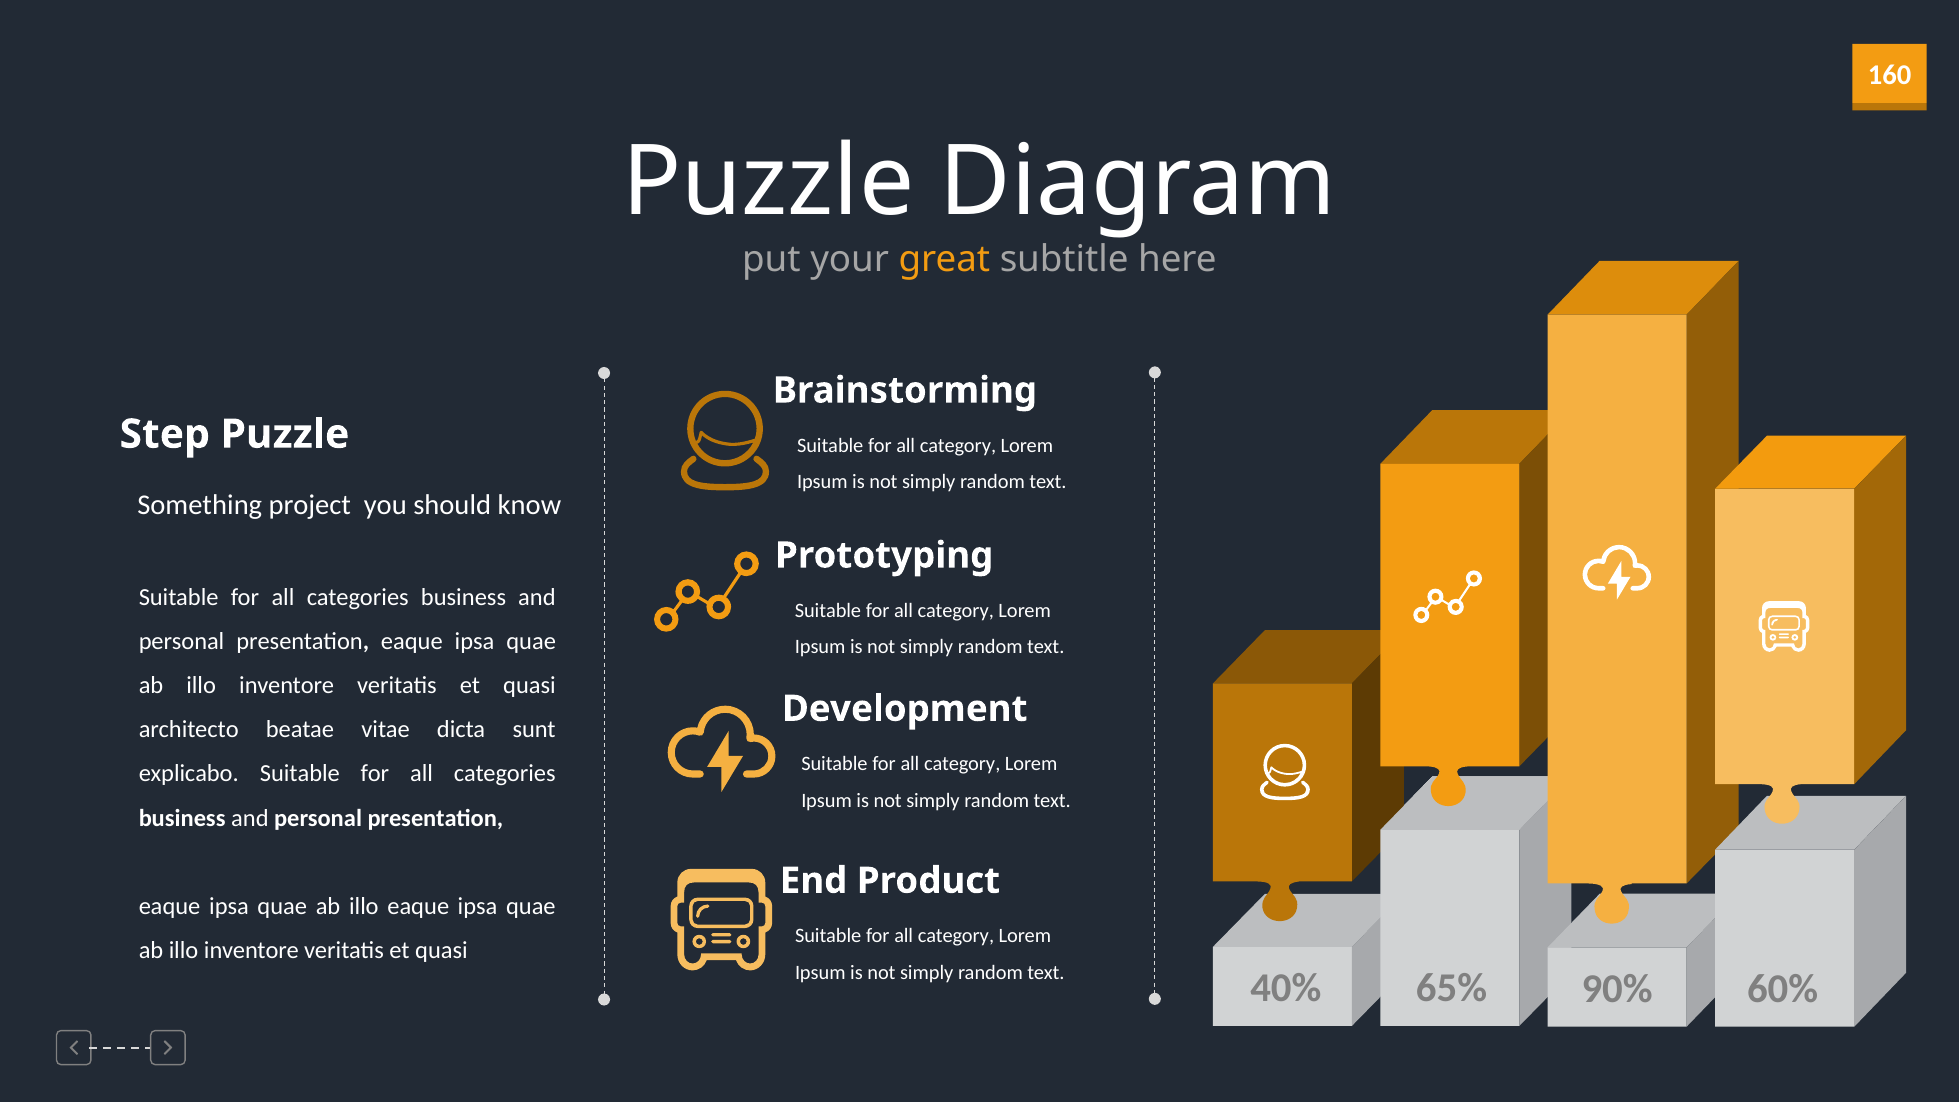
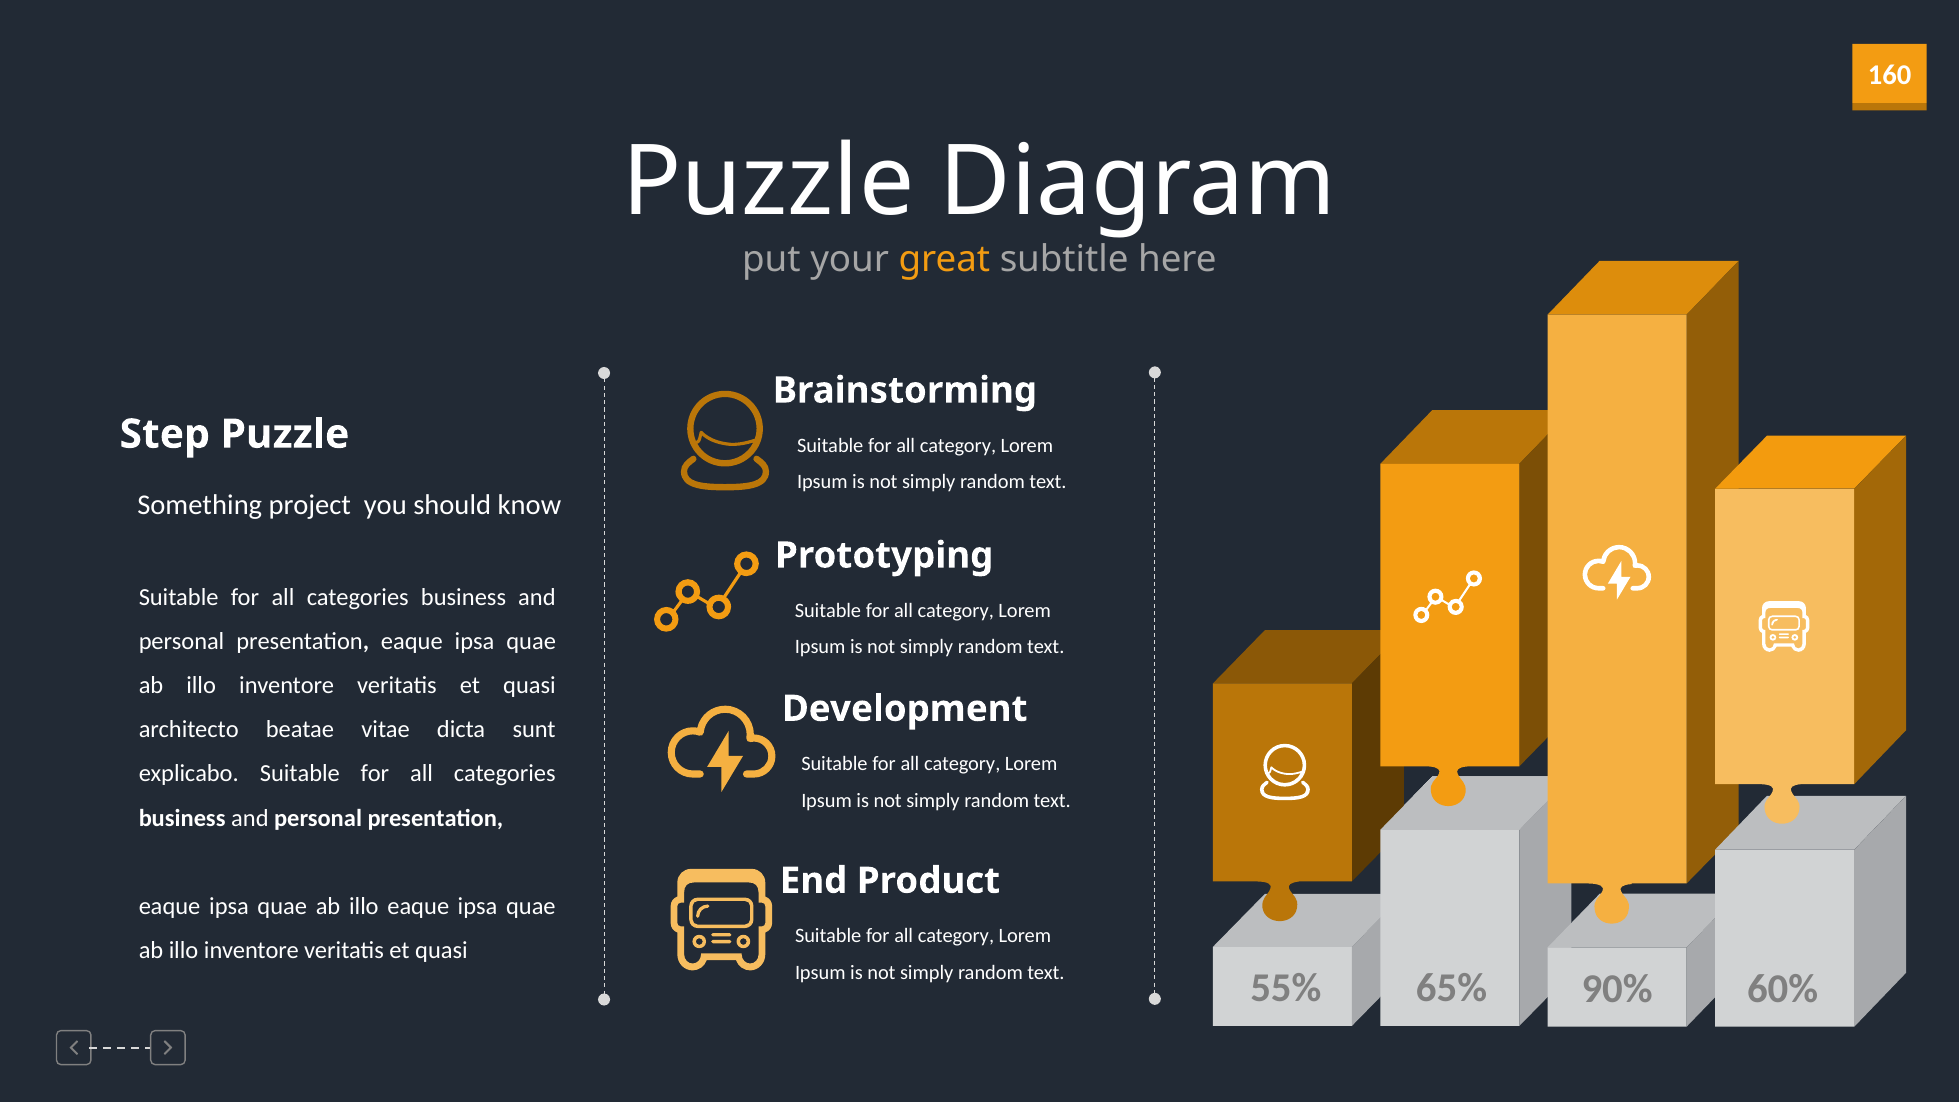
40%: 40% -> 55%
